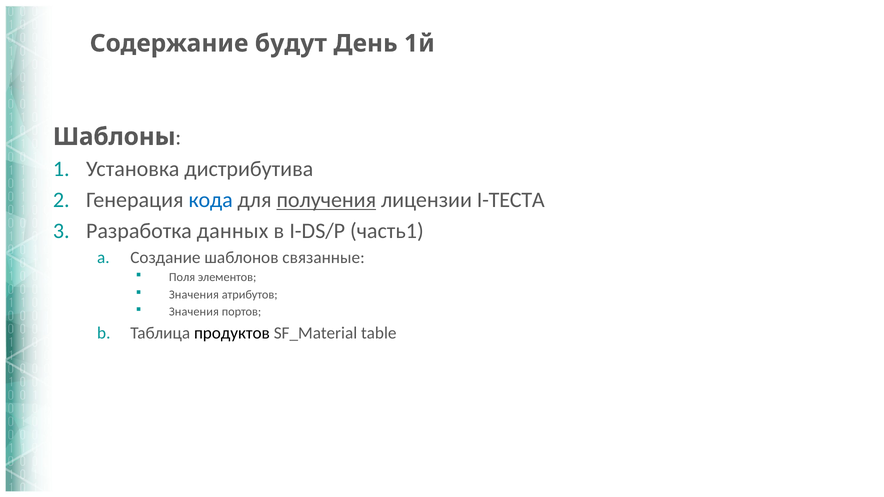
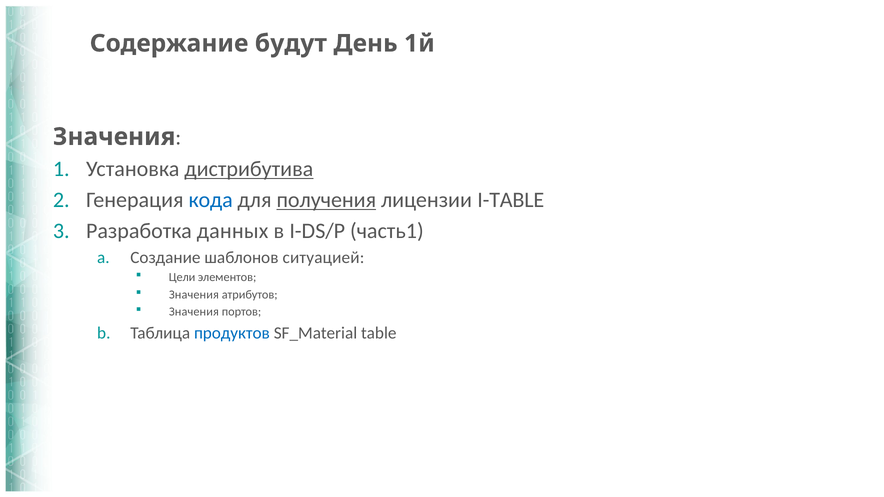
Шаблоны at (114, 137): Шаблоны -> Значения
дистрибутива underline: none -> present
I-ТЕСТА: I-ТЕСТА -> I-TABLE
связанные: связанные -> ситуацией
Поля: Поля -> Цели
продуктов colour: black -> blue
